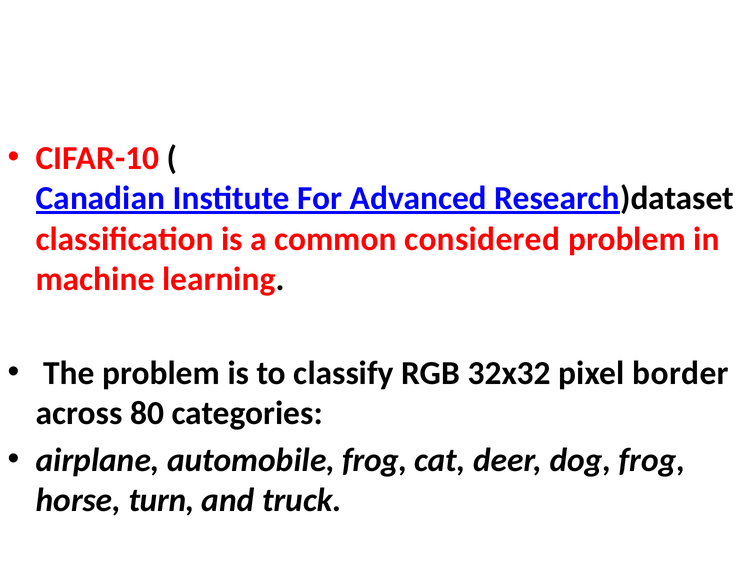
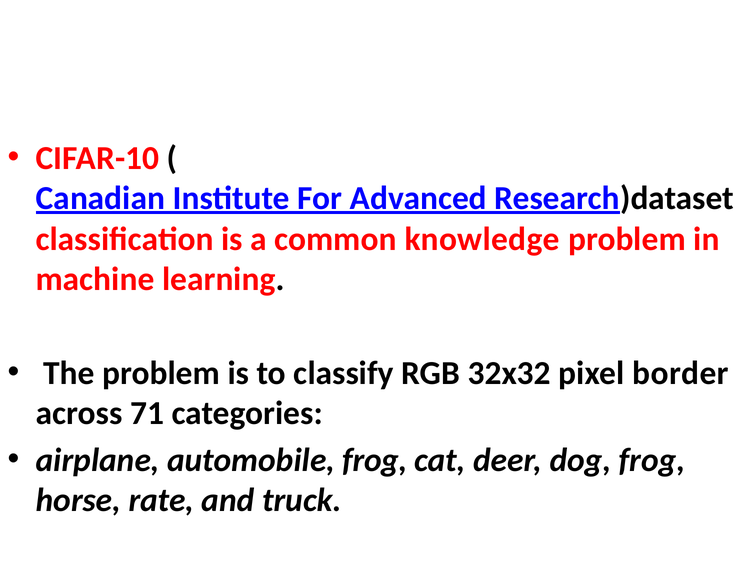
considered: considered -> knowledge
80: 80 -> 71
turn: turn -> rate
